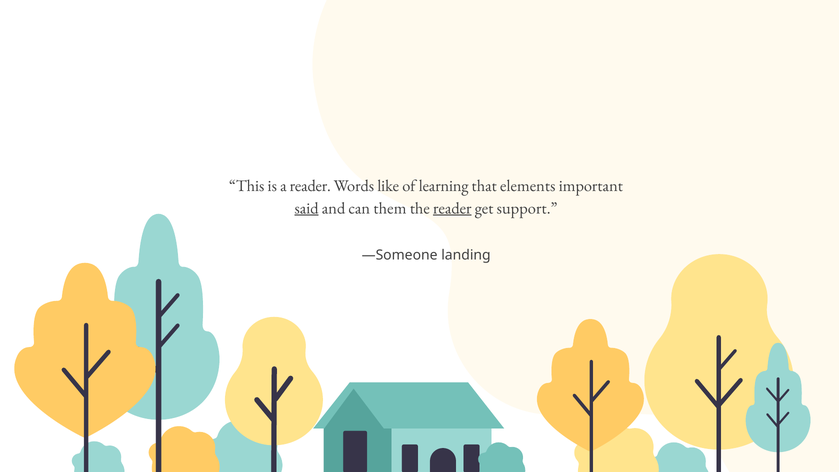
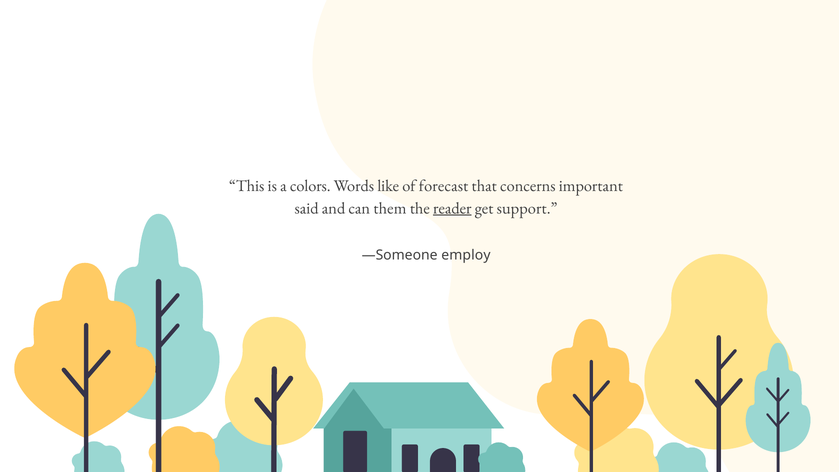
a reader: reader -> colors
learning: learning -> forecast
elements: elements -> concerns
said underline: present -> none
landing: landing -> employ
